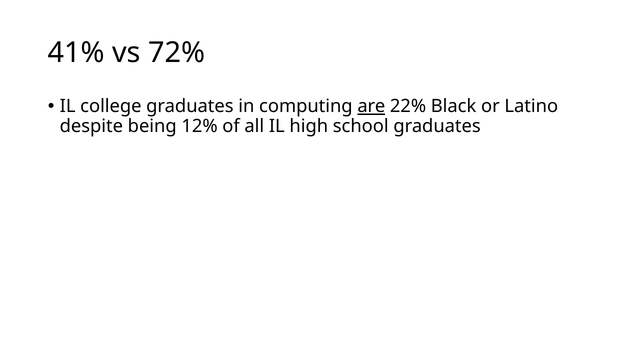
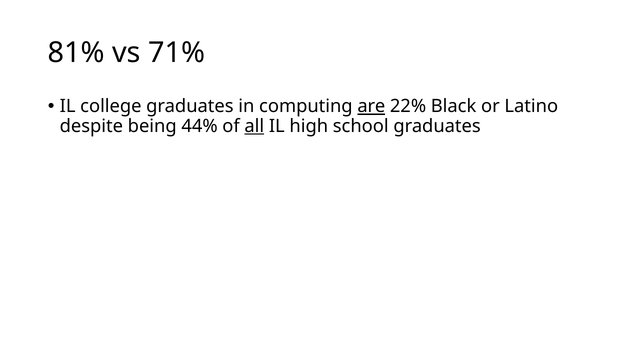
41%: 41% -> 81%
72%: 72% -> 71%
12%: 12% -> 44%
all underline: none -> present
